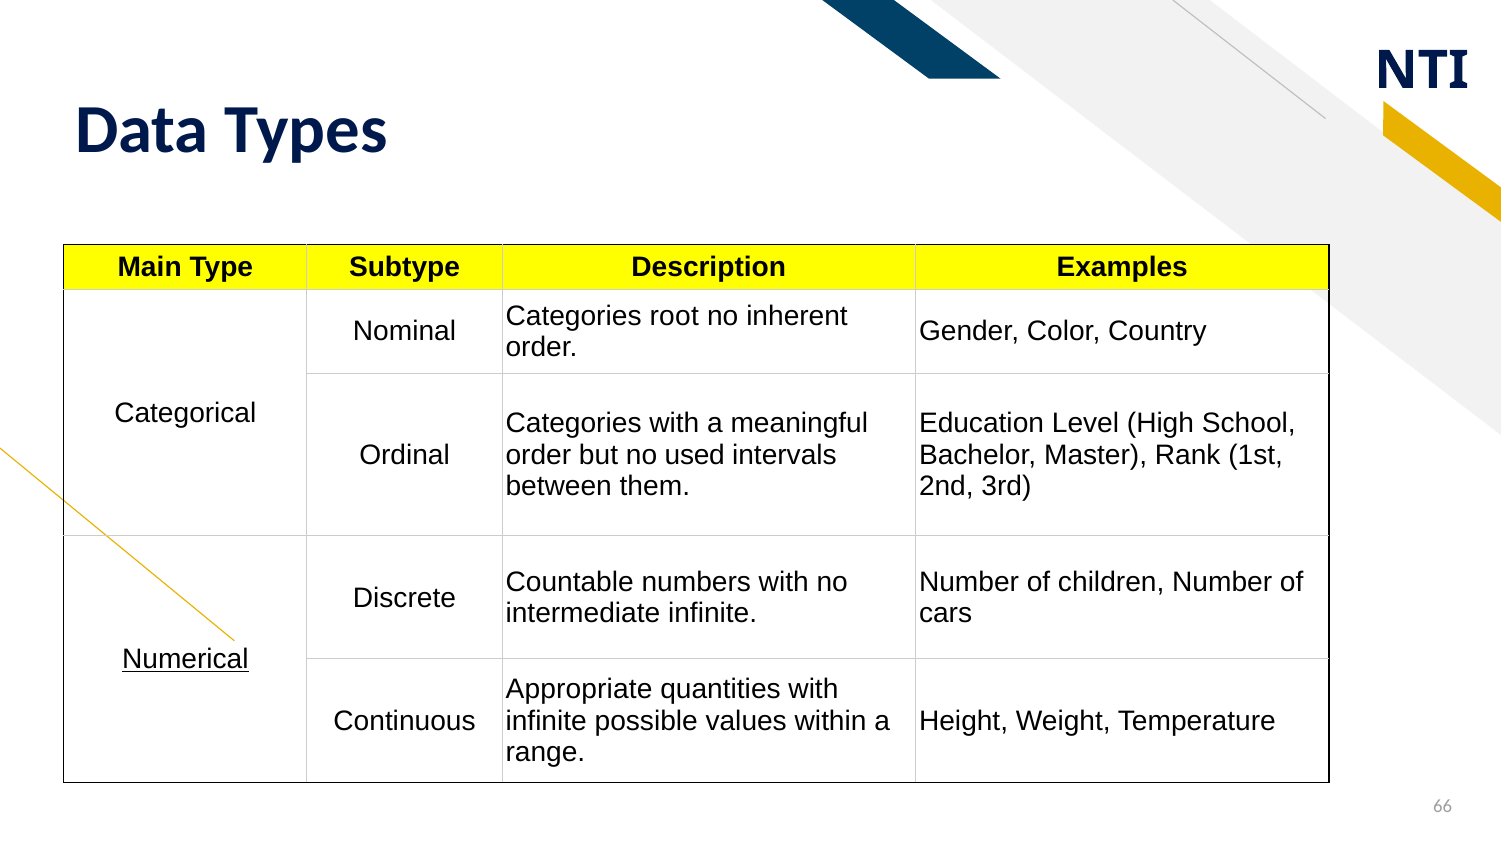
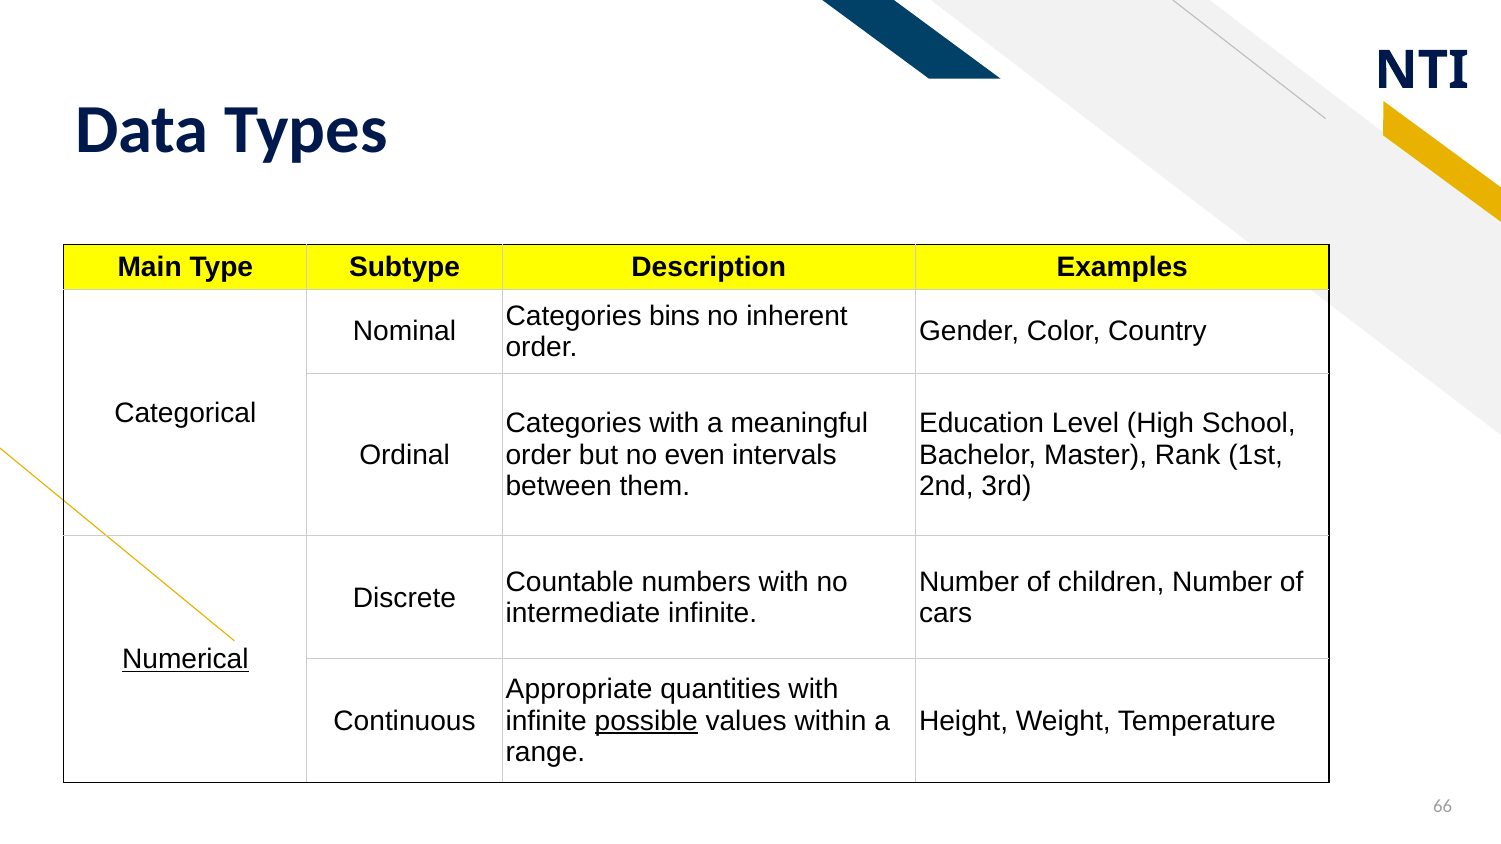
root: root -> bins
used: used -> even
possible underline: none -> present
